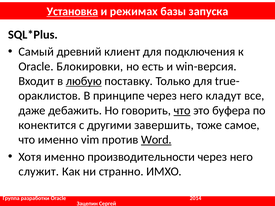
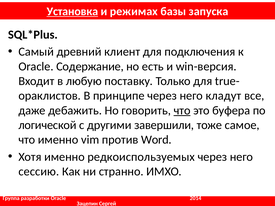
Блокировки: Блокировки -> Содержание
любую underline: present -> none
конектится: конектится -> логической
завершить: завершить -> завершили
Word underline: present -> none
производительности: производительности -> редкоиспользуемых
служит: служит -> сессию
